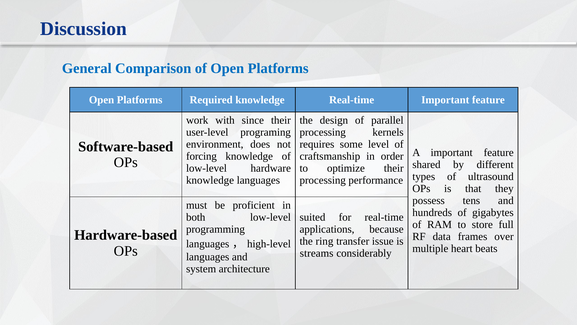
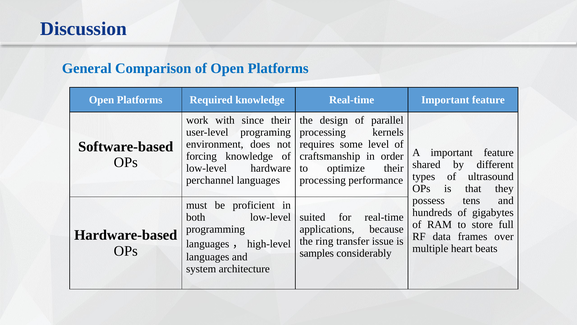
knowledge at (210, 180): knowledge -> perchannel
streams: streams -> samples
